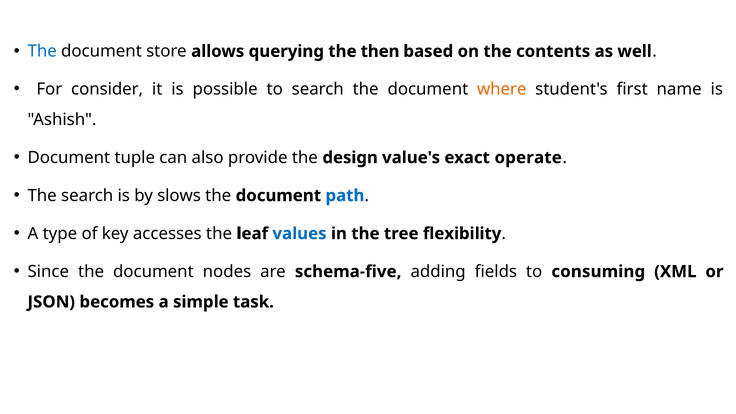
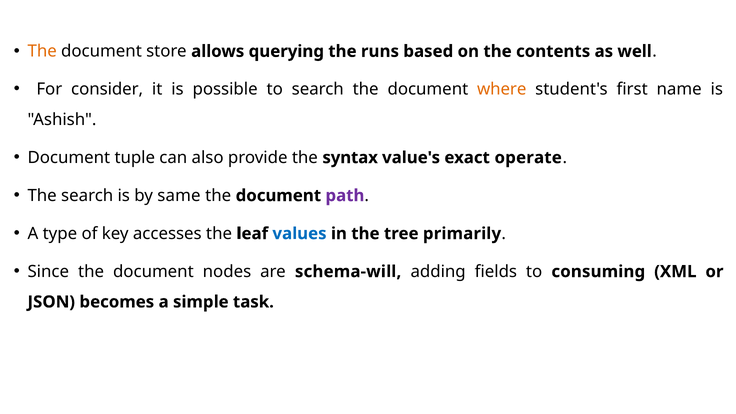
The at (42, 51) colour: blue -> orange
then: then -> runs
design: design -> syntax
slows: slows -> same
path colour: blue -> purple
flexibility: flexibility -> primarily
schema-five: schema-five -> schema-will
